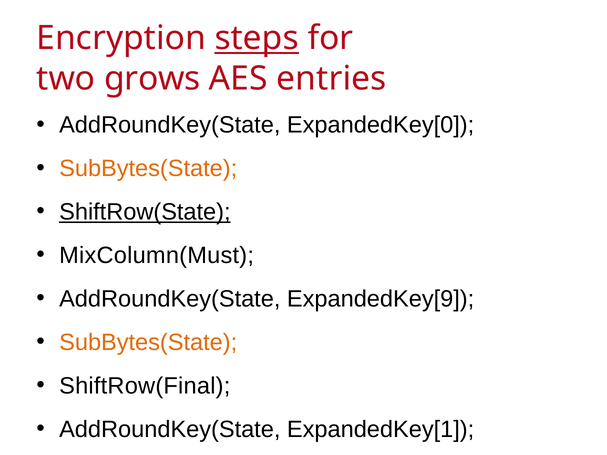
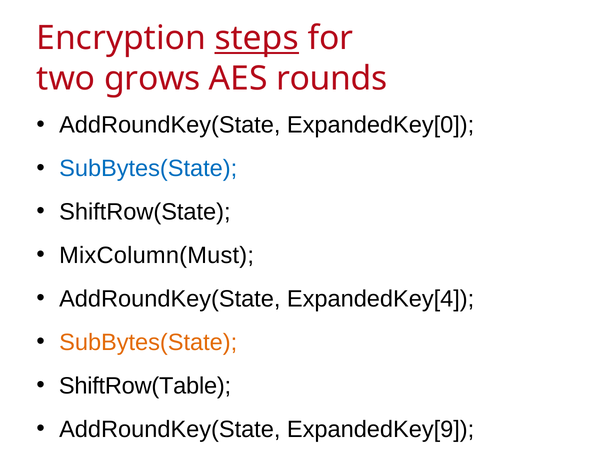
entries: entries -> rounds
SubBytes(State at (148, 169) colour: orange -> blue
ShiftRow(State underline: present -> none
ExpandedKey[9: ExpandedKey[9 -> ExpandedKey[4
ShiftRow(Final: ShiftRow(Final -> ShiftRow(Table
ExpandedKey[1: ExpandedKey[1 -> ExpandedKey[9
